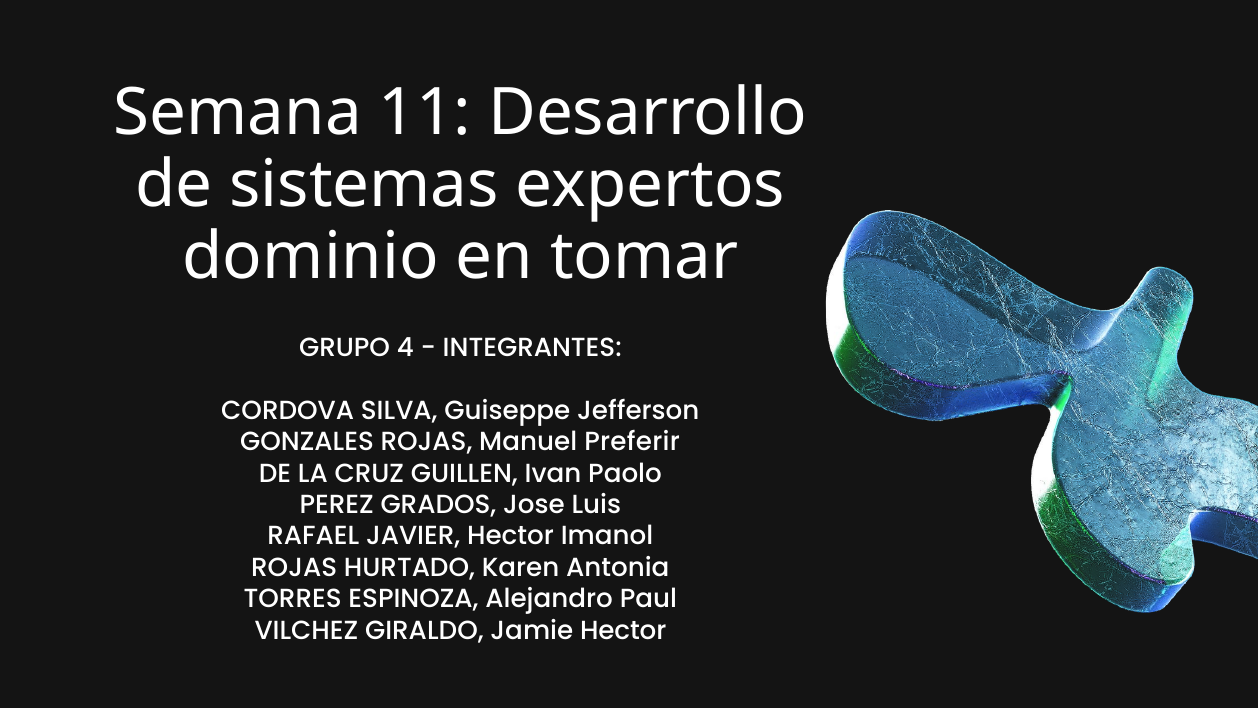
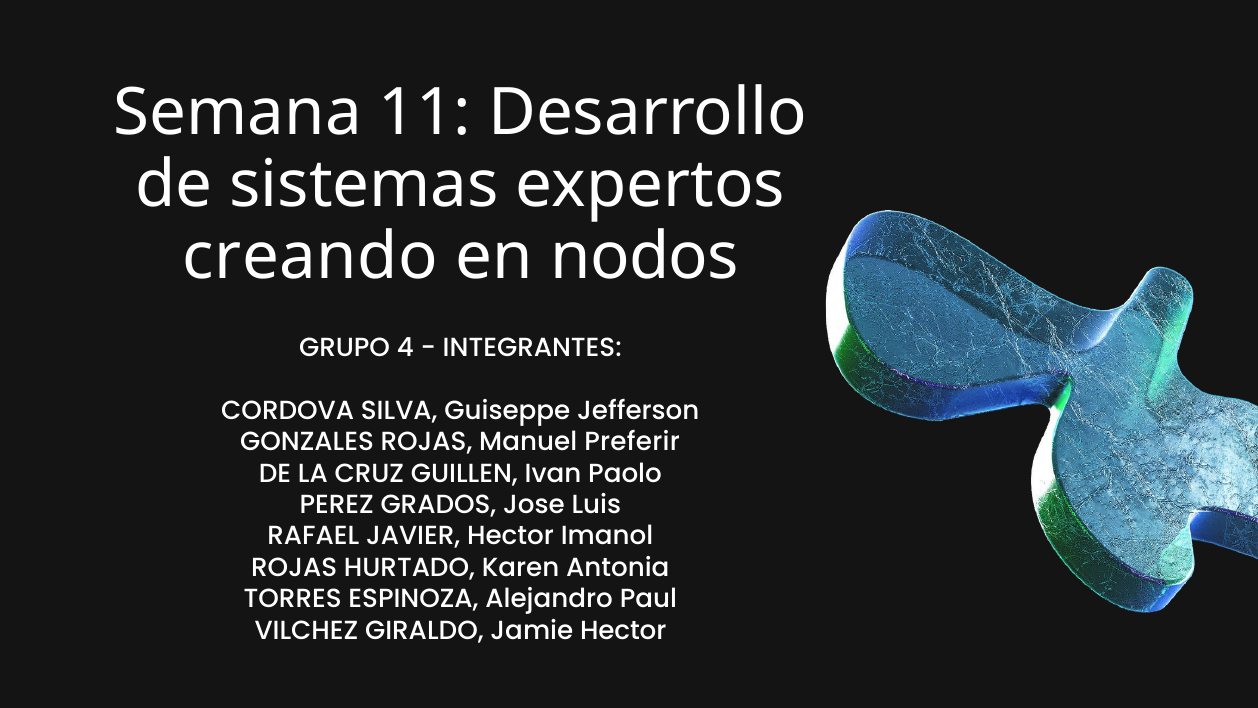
dominio: dominio -> creando
tomar: tomar -> nodos
